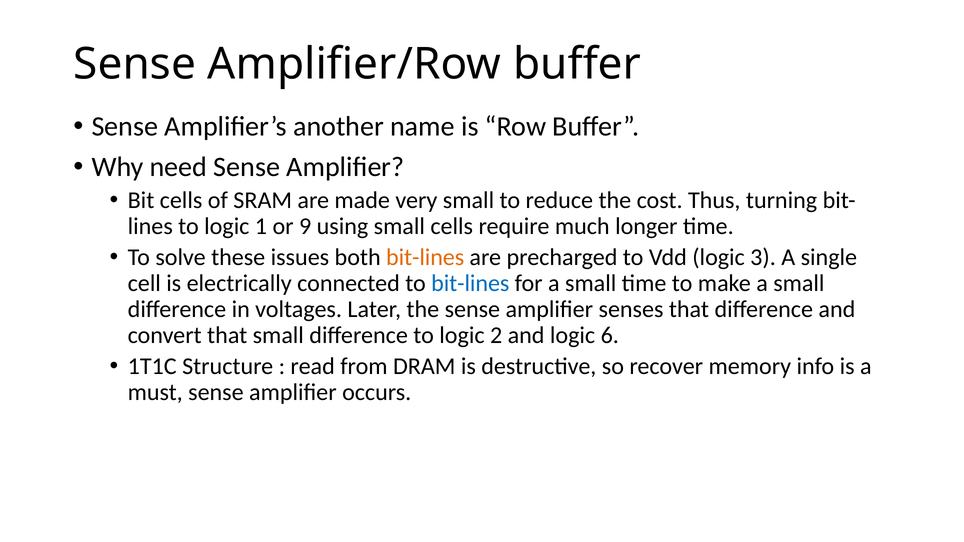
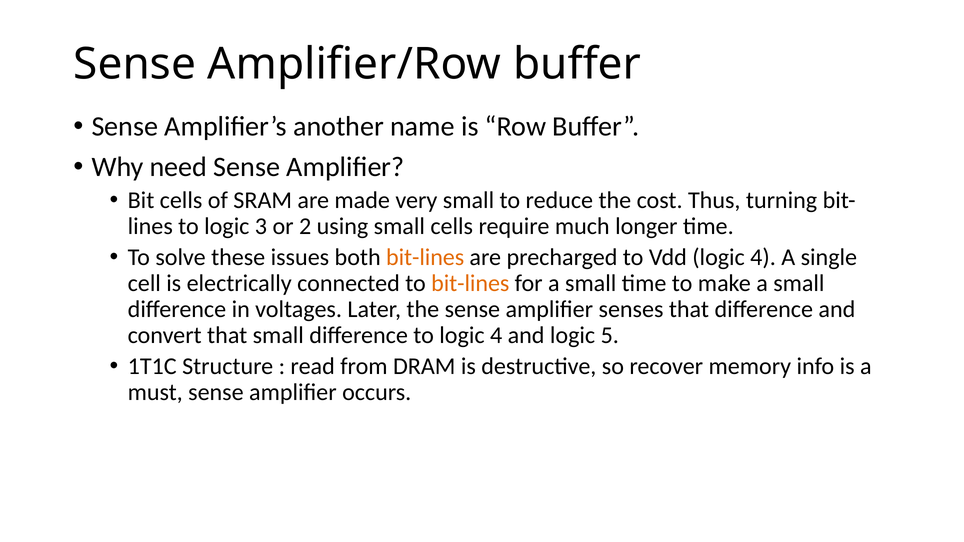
1: 1 -> 3
9: 9 -> 2
Vdd logic 3: 3 -> 4
bit-lines at (470, 283) colour: blue -> orange
to logic 2: 2 -> 4
6: 6 -> 5
